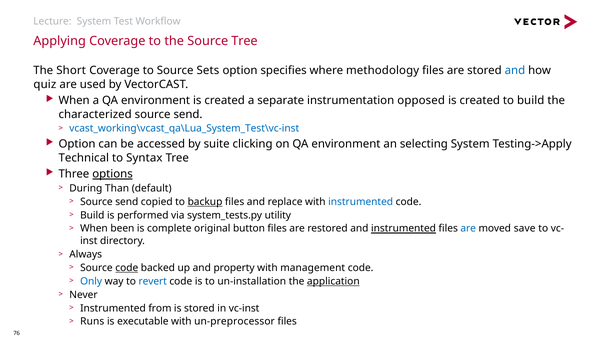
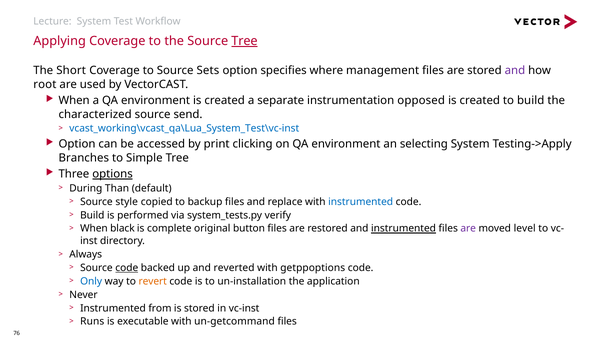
Tree at (244, 41) underline: none -> present
methodology: methodology -> management
and at (515, 71) colour: blue -> purple
quiz: quiz -> root
suite: suite -> print
Technical: Technical -> Branches
Syntax: Syntax -> Simple
send at (127, 202): send -> style
backup underline: present -> none
utility: utility -> verify
been: been -> black
are at (468, 229) colour: blue -> purple
save: save -> level
property: property -> reverted
management: management -> getppoptions
revert colour: blue -> orange
application underline: present -> none
un-preprocessor: un-preprocessor -> un-getcommand
